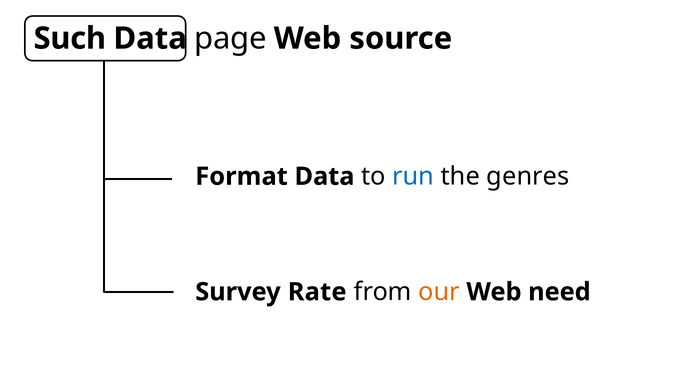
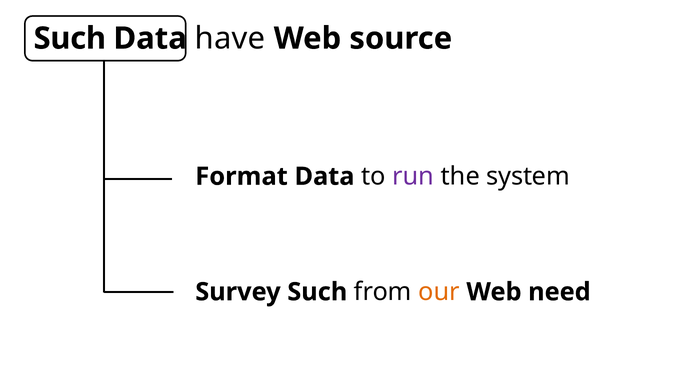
page: page -> have
run colour: blue -> purple
genres: genres -> system
Survey Rate: Rate -> Such
